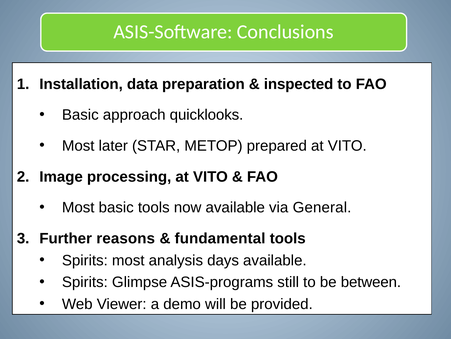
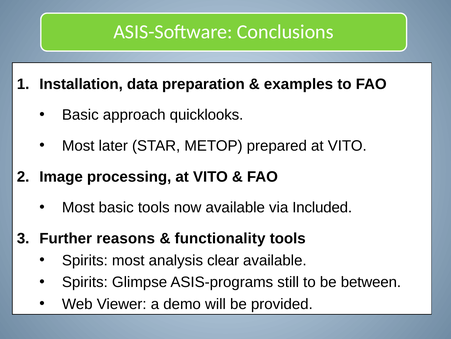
inspected: inspected -> examples
General: General -> Included
fundamental: fundamental -> functionality
days: days -> clear
